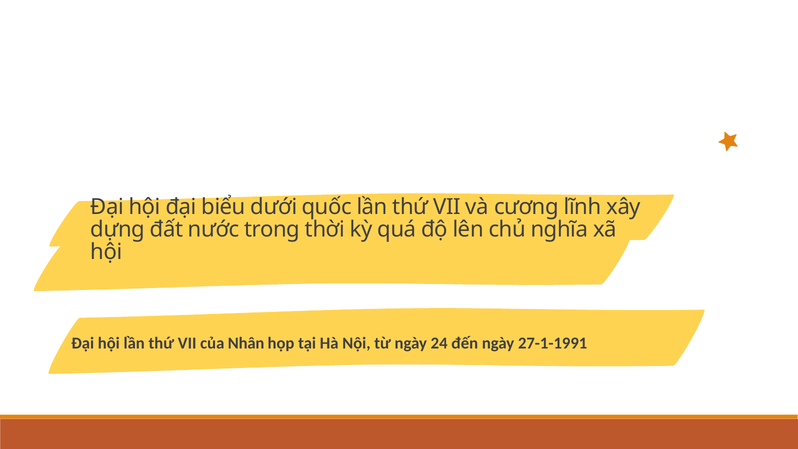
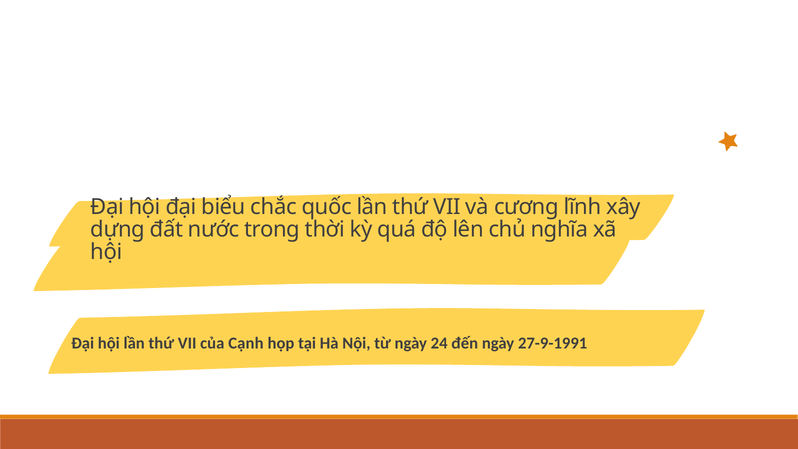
dưới: dưới -> chắc
Nhân: Nhân -> Cạnh
27-1-1991: 27-1-1991 -> 27-9-1991
